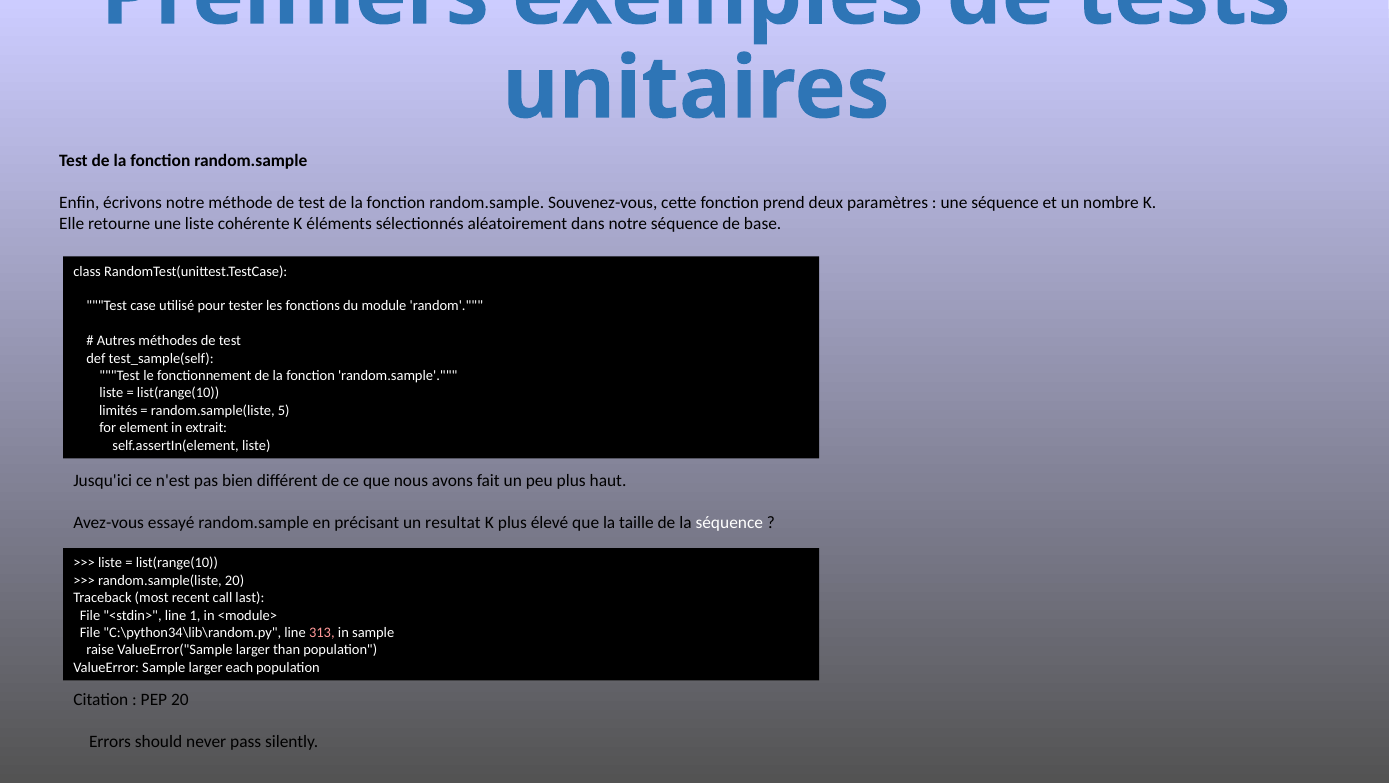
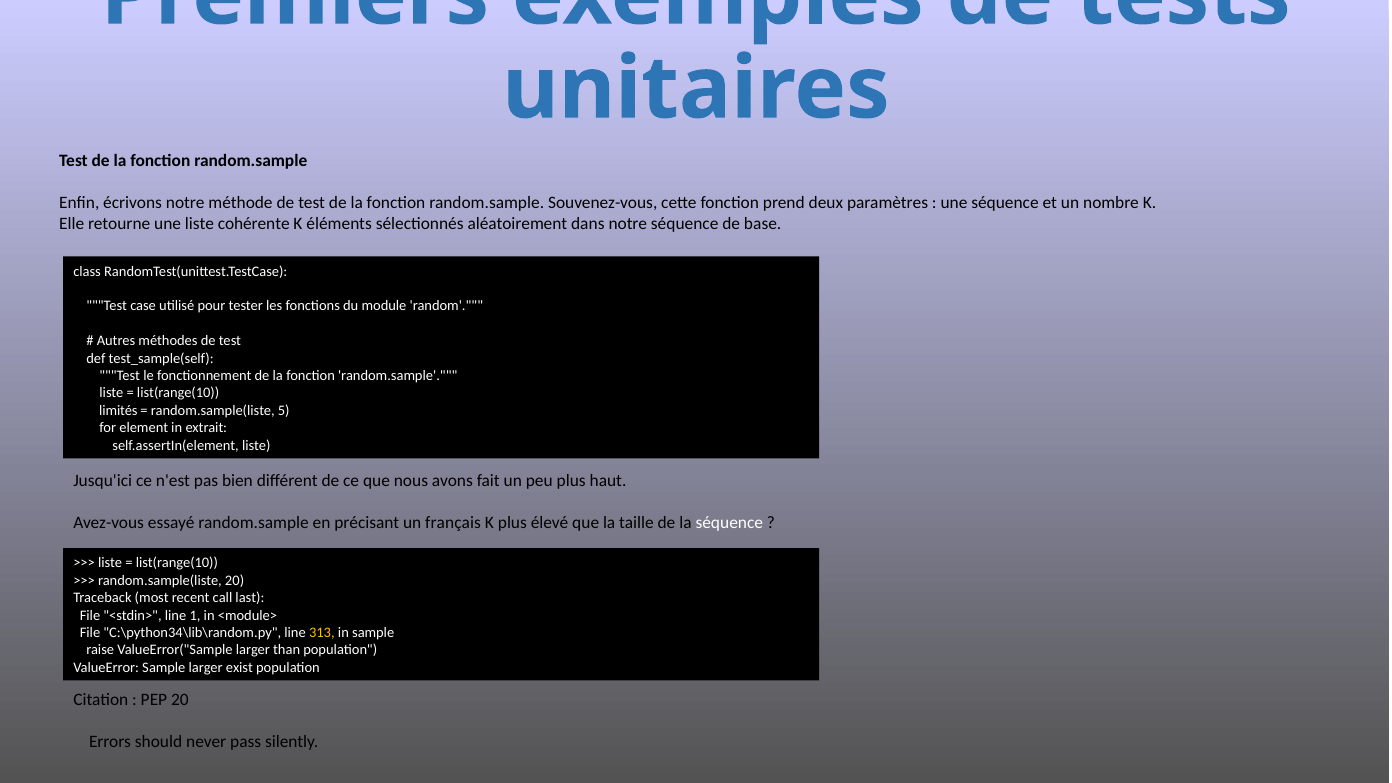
resultat: resultat -> français
313 colour: pink -> yellow
each: each -> exist
